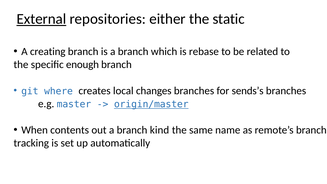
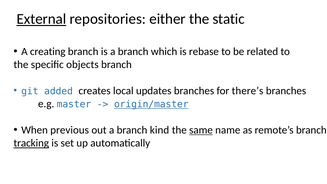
enough: enough -> objects
where: where -> added
changes: changes -> updates
sends’s: sends’s -> there’s
contents: contents -> previous
same underline: none -> present
tracking underline: none -> present
